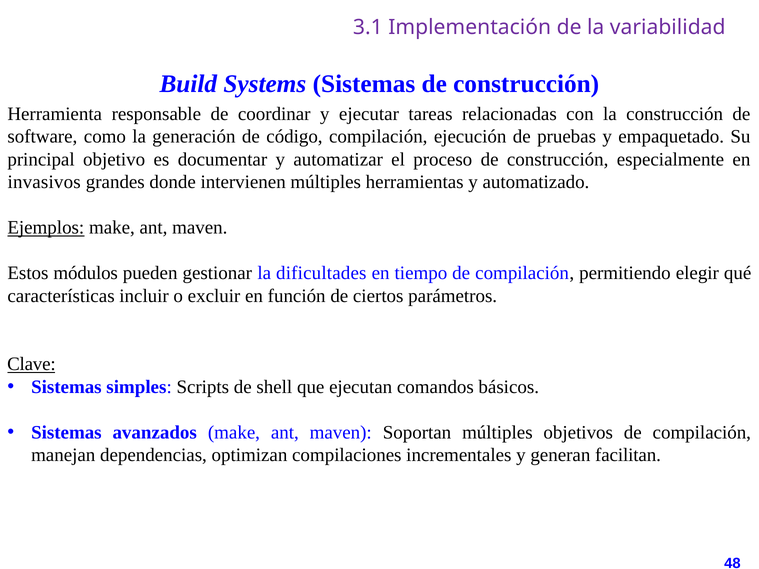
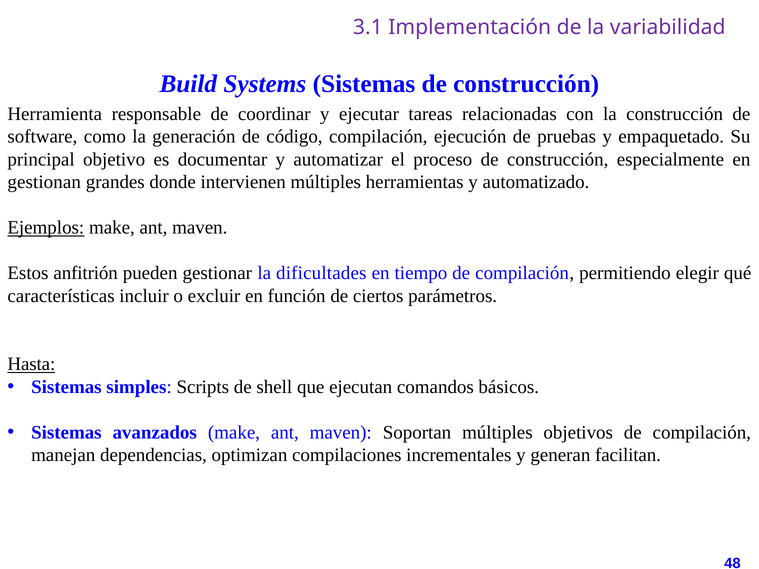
invasivos: invasivos -> gestionan
módulos: módulos -> anfitrión
Clave: Clave -> Hasta
